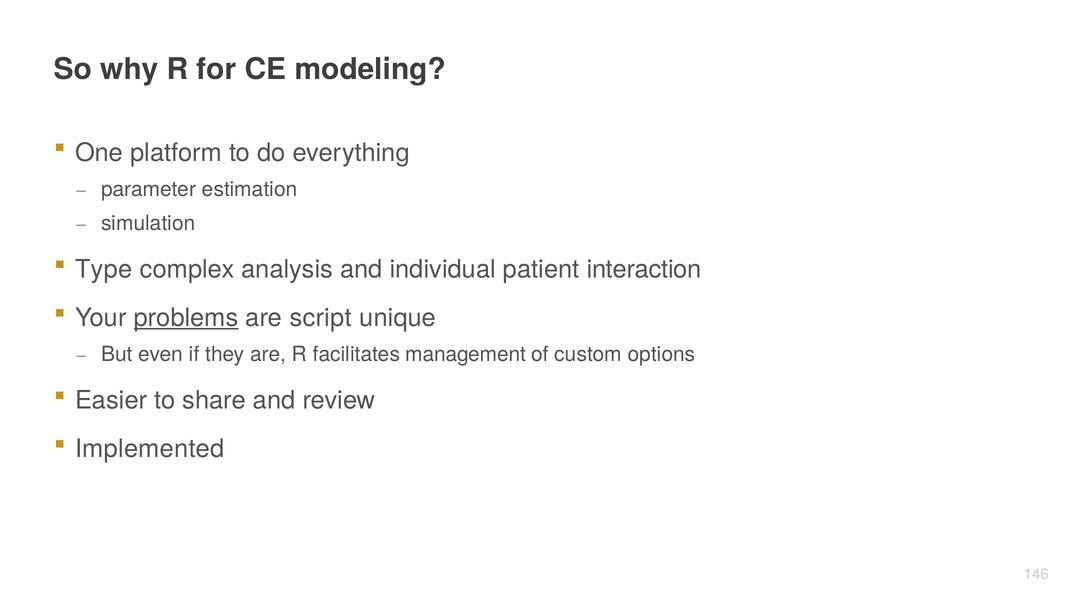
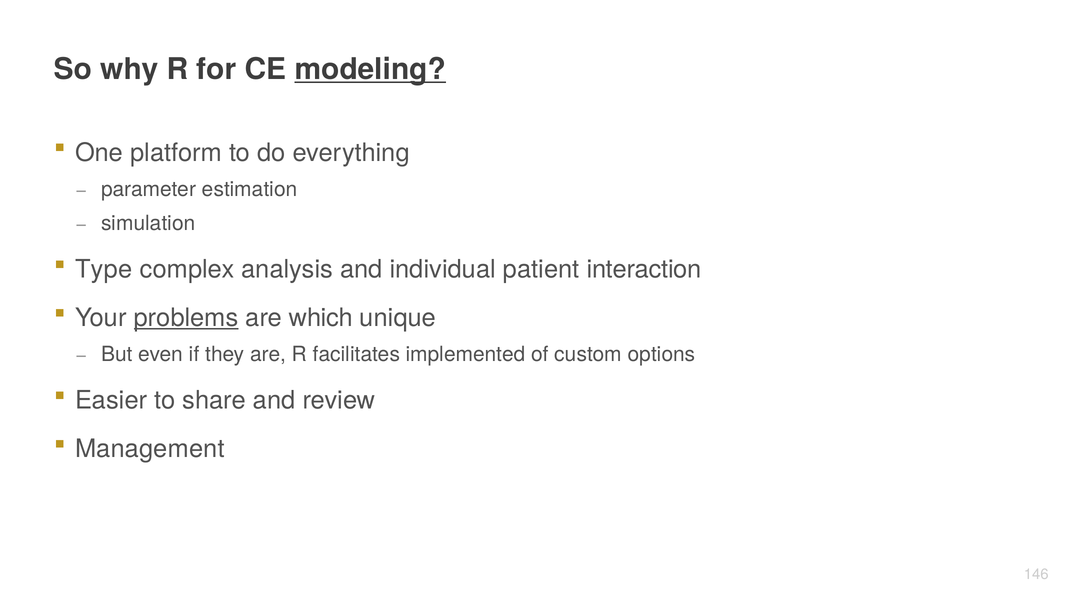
modeling underline: none -> present
script: script -> which
management: management -> implemented
Implemented: Implemented -> Management
